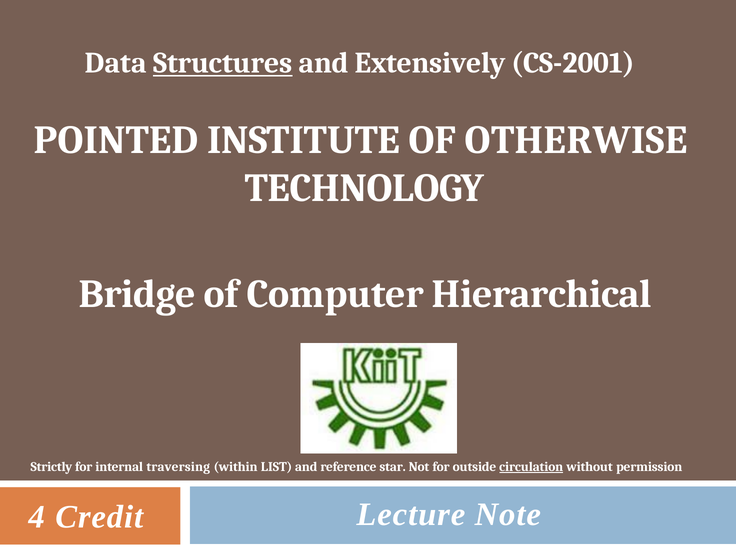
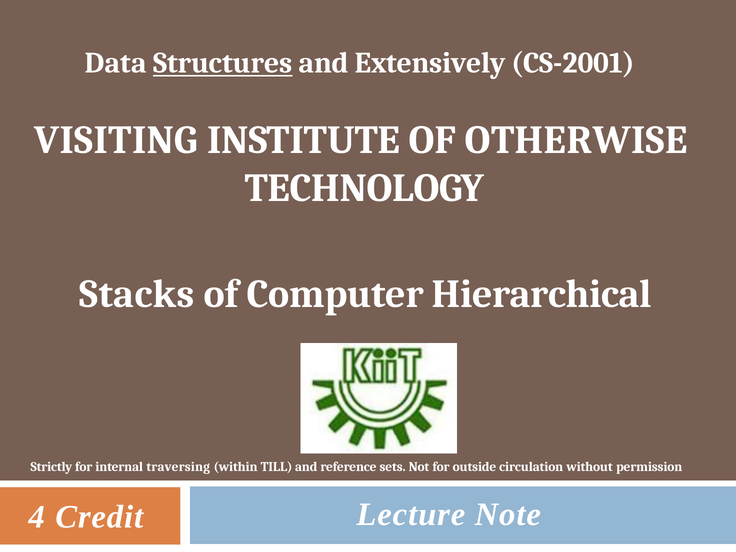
POINTED: POINTED -> VISITING
Bridge: Bridge -> Stacks
LIST: LIST -> TILL
star: star -> sets
circulation underline: present -> none
